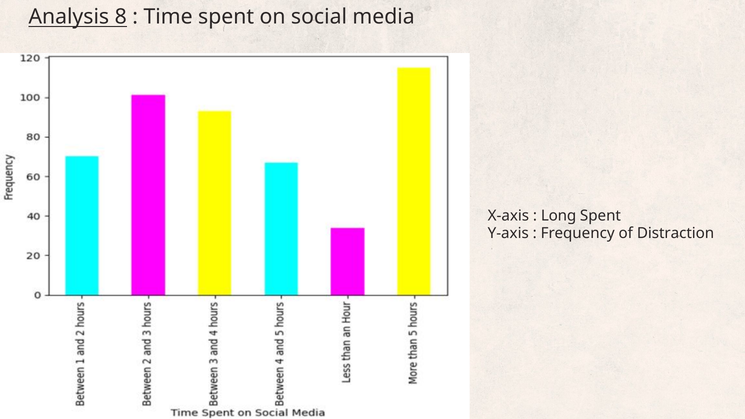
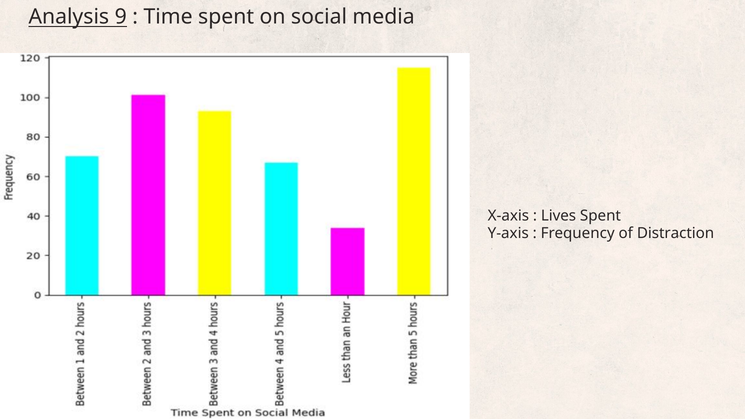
8: 8 -> 9
Long: Long -> Lives
